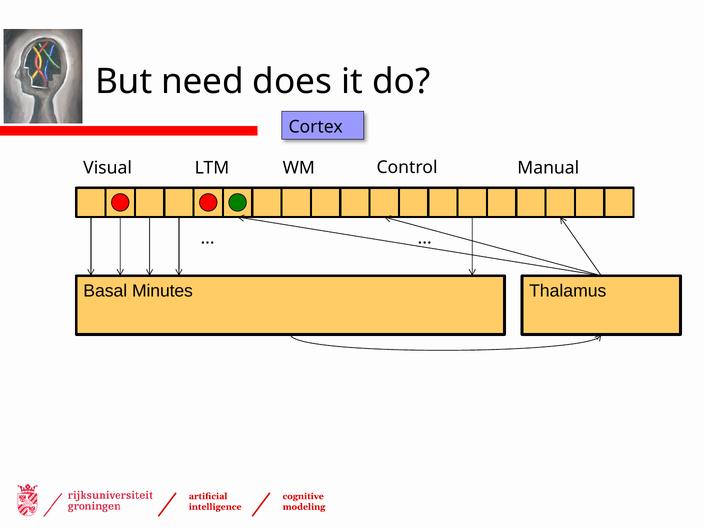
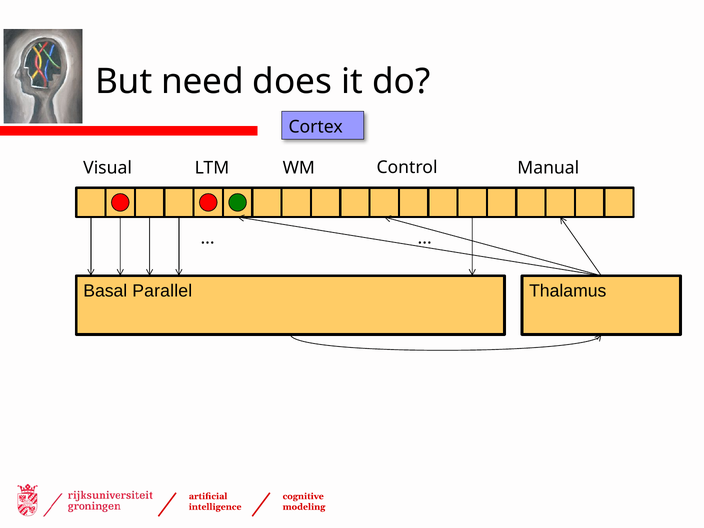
Minutes: Minutes -> Parallel
